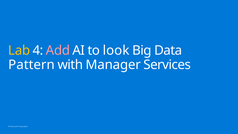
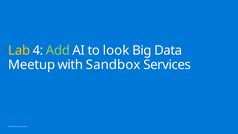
Add colour: pink -> light green
Pattern: Pattern -> Meetup
Manager: Manager -> Sandbox
